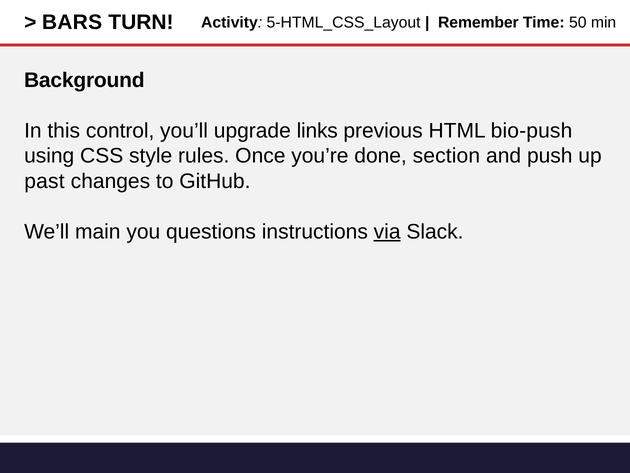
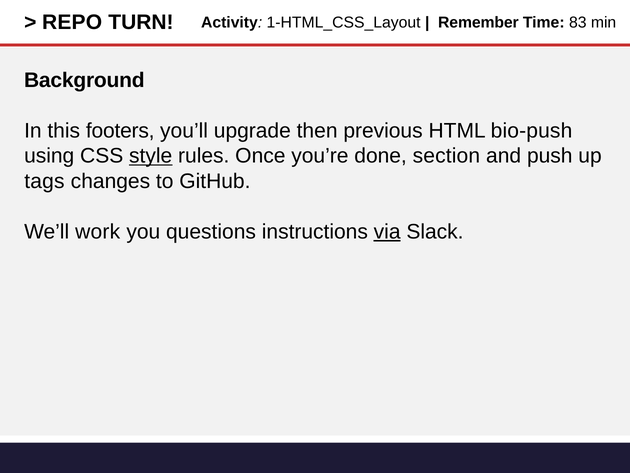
BARS: BARS -> REPO
5-HTML_CSS_Layout: 5-HTML_CSS_Layout -> 1-HTML_CSS_Layout
50: 50 -> 83
control: control -> footers
links: links -> then
style underline: none -> present
past: past -> tags
main: main -> work
